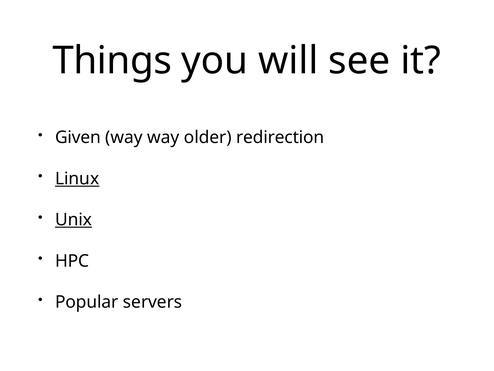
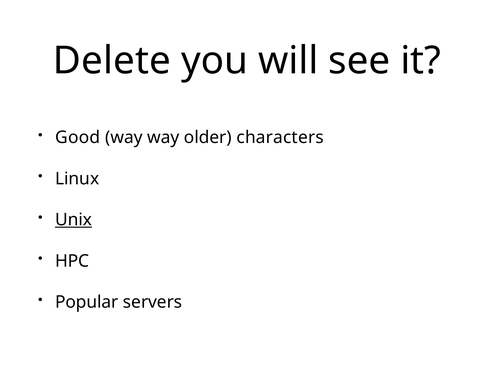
Things: Things -> Delete
Given: Given -> Good
redirection: redirection -> characters
Linux underline: present -> none
